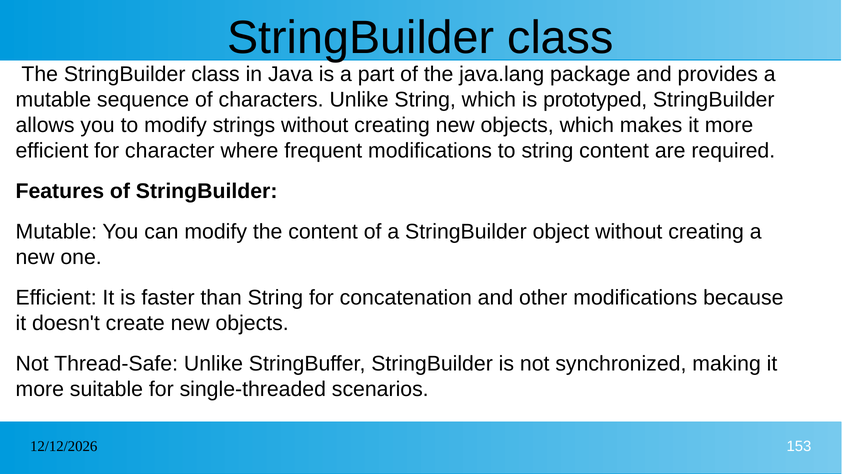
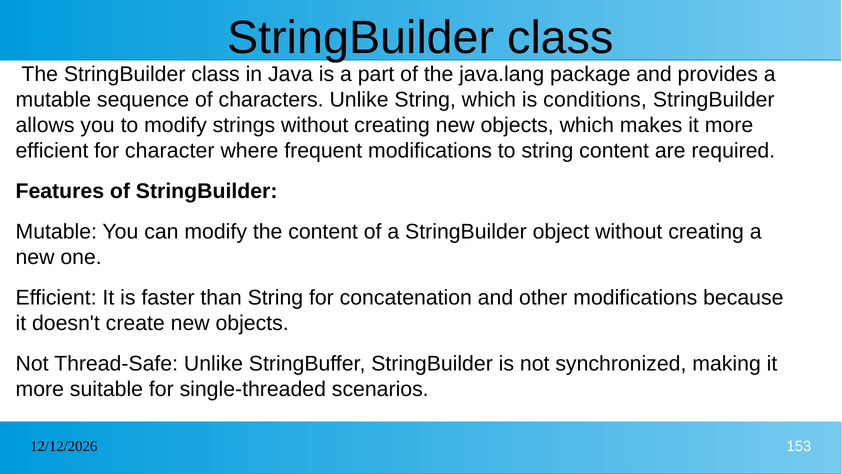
prototyped: prototyped -> conditions
